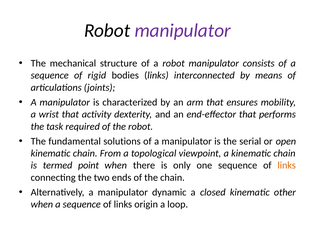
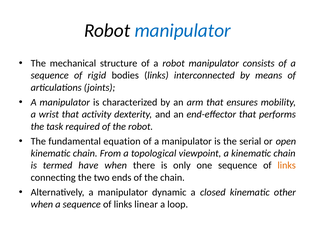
manipulator at (183, 30) colour: purple -> blue
solutions: solutions -> equation
point: point -> have
origin: origin -> linear
